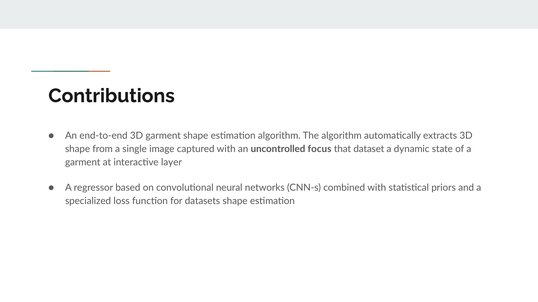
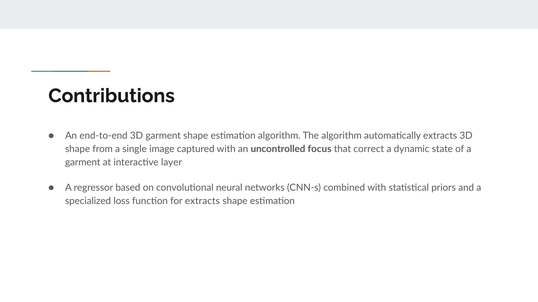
dataset: dataset -> correct
for datasets: datasets -> extracts
